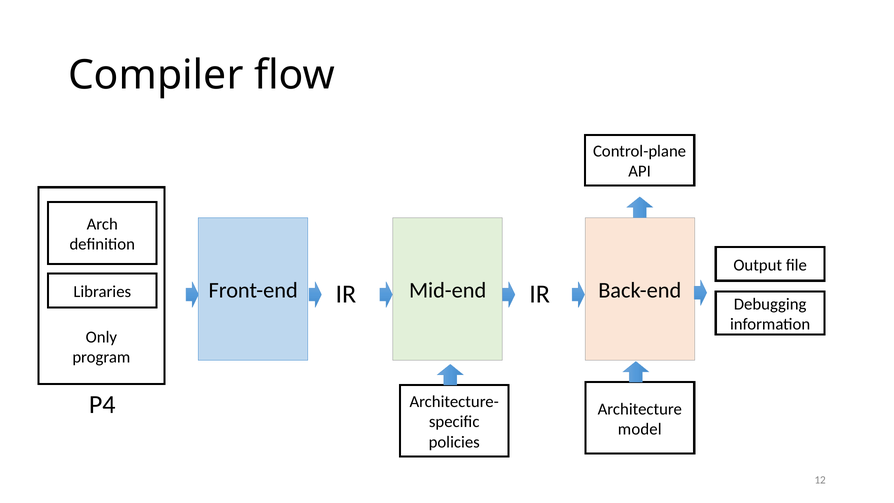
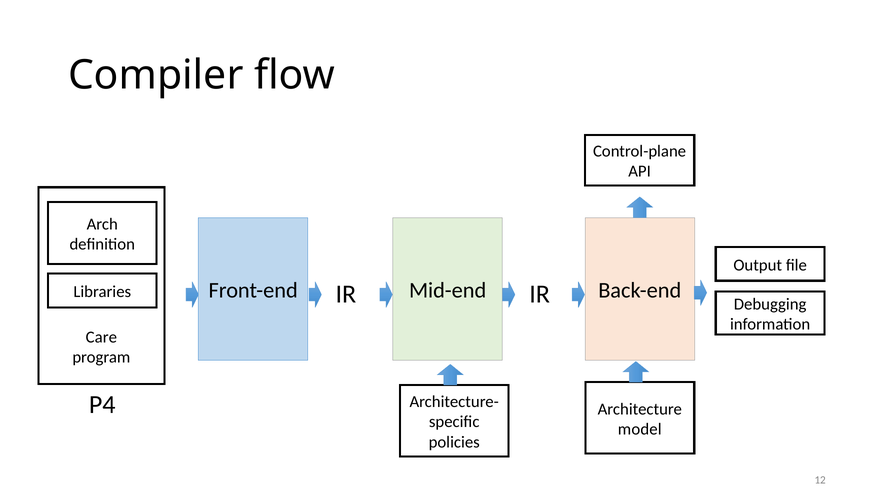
Only: Only -> Care
